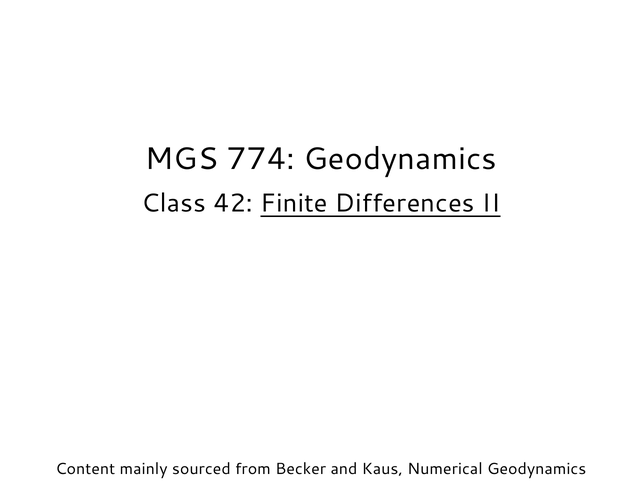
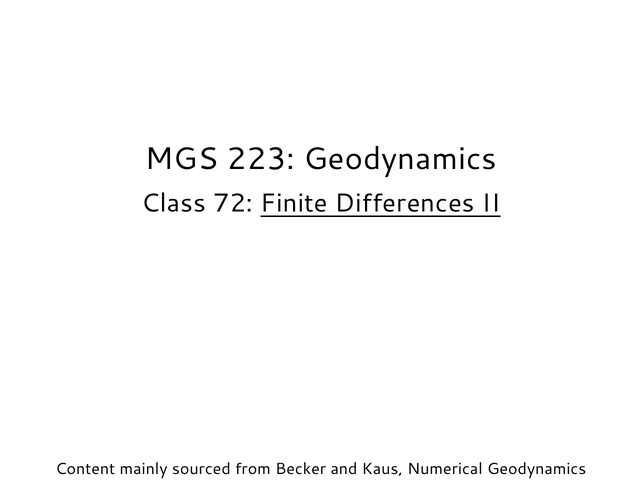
774: 774 -> 223
42: 42 -> 72
